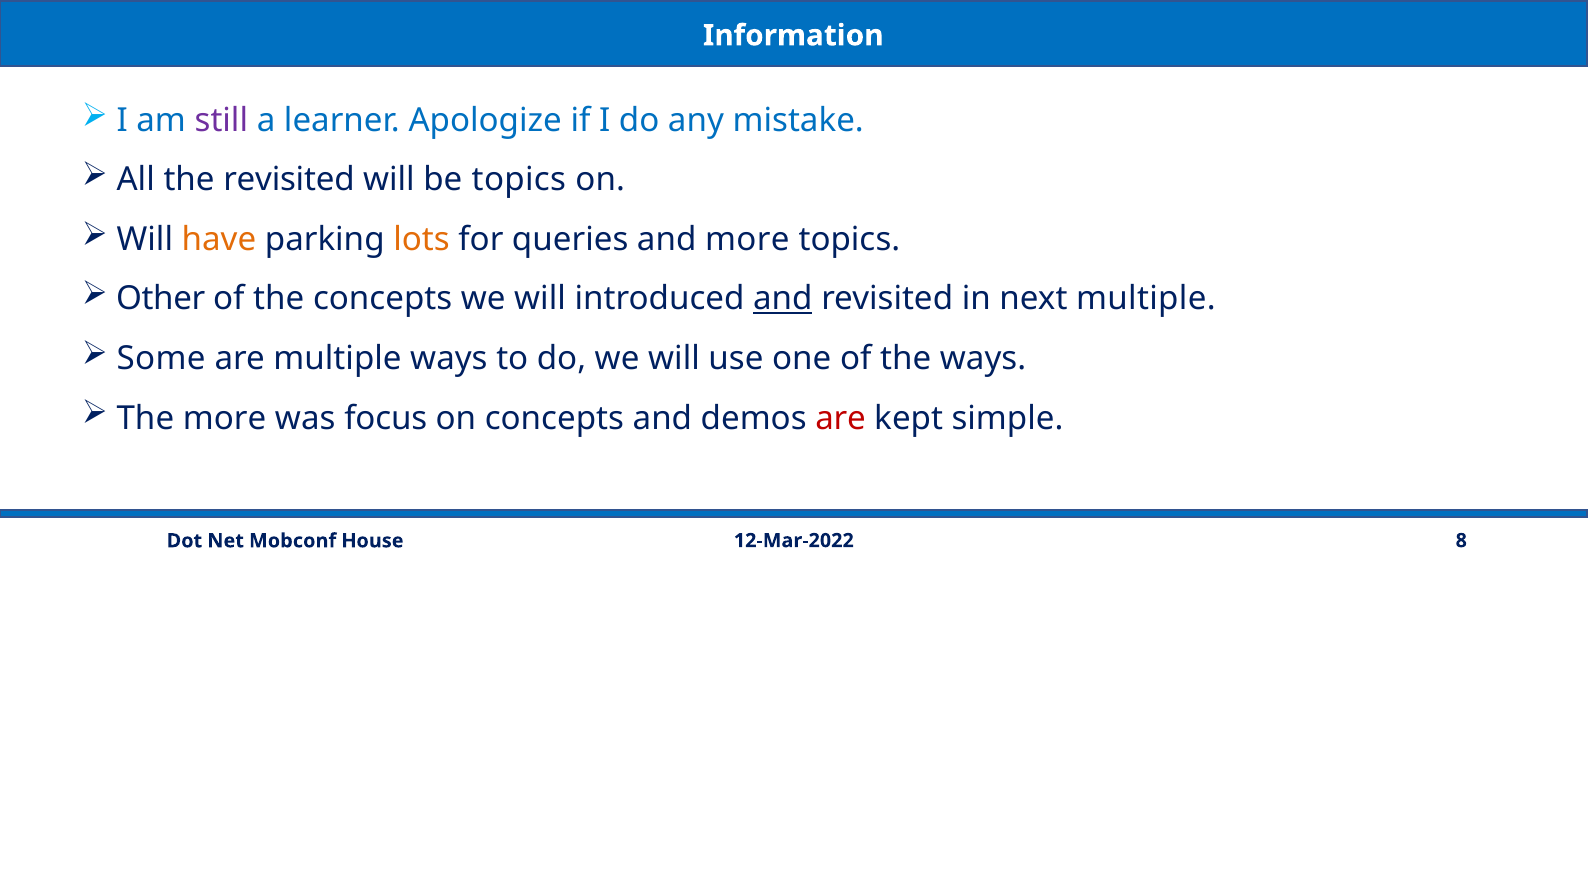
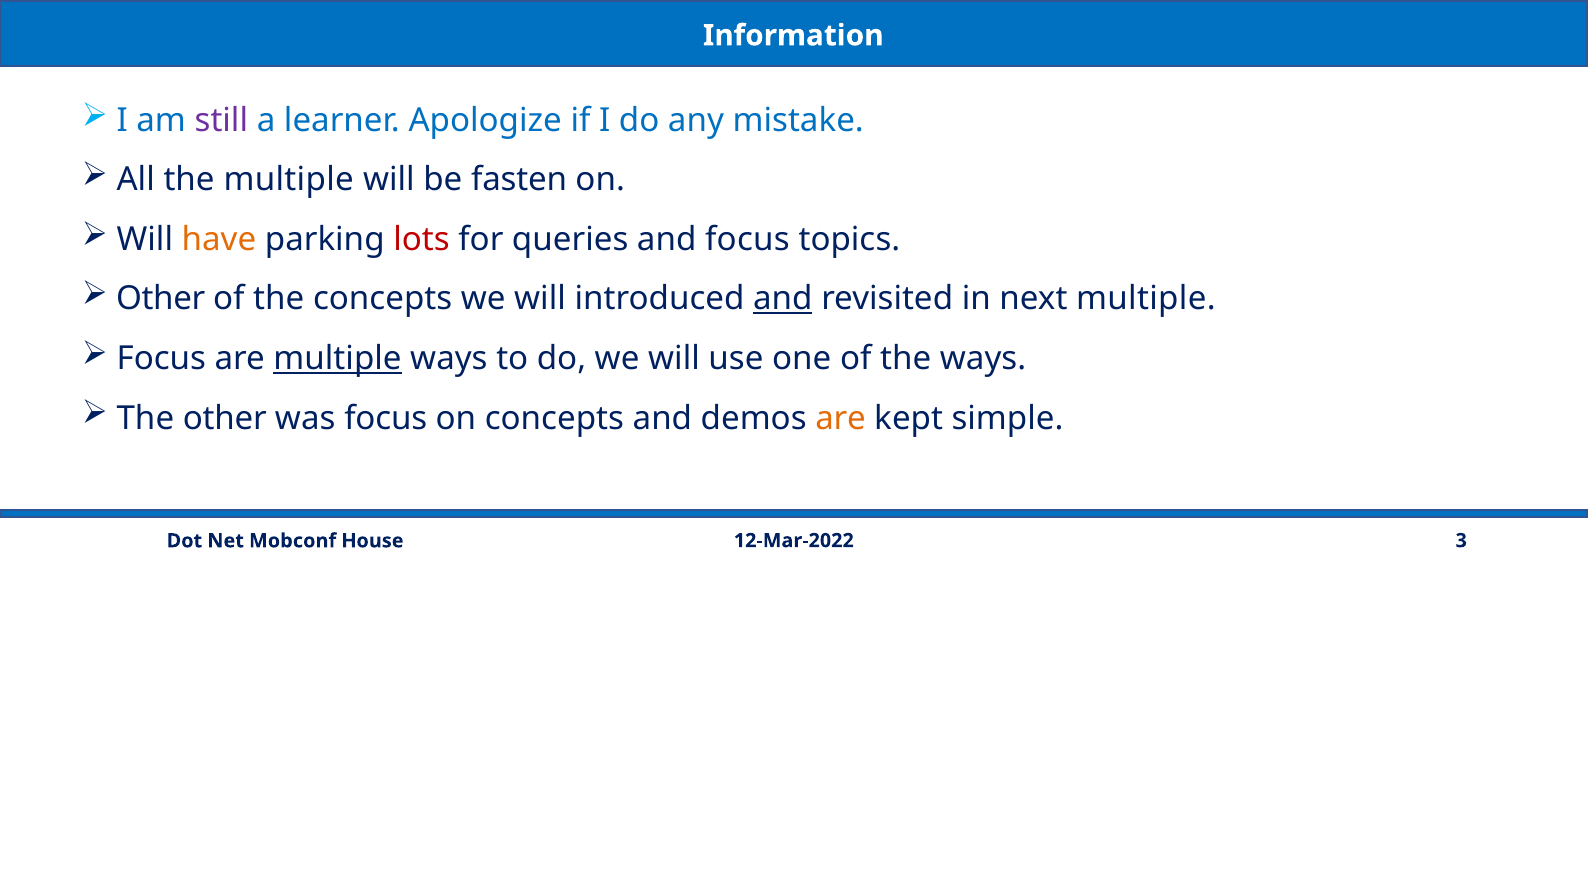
the revisited: revisited -> multiple
be topics: topics -> fasten
lots colour: orange -> red
and more: more -> focus
Some at (161, 359): Some -> Focus
multiple at (338, 359) underline: none -> present
The more: more -> other
are at (841, 418) colour: red -> orange
8: 8 -> 3
